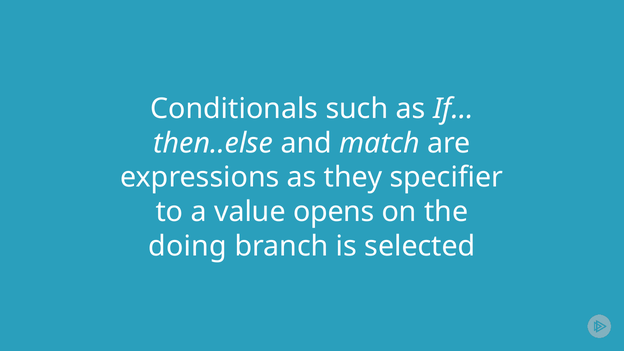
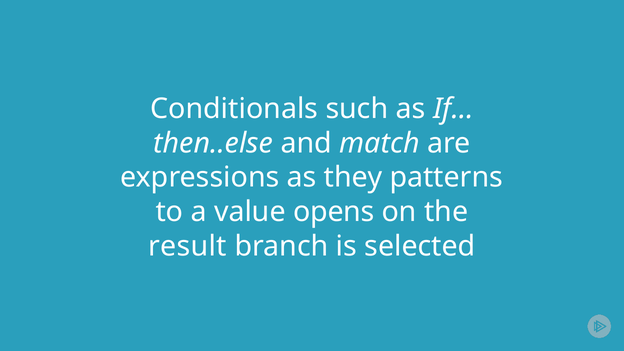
specifier: specifier -> patterns
doing: doing -> result
